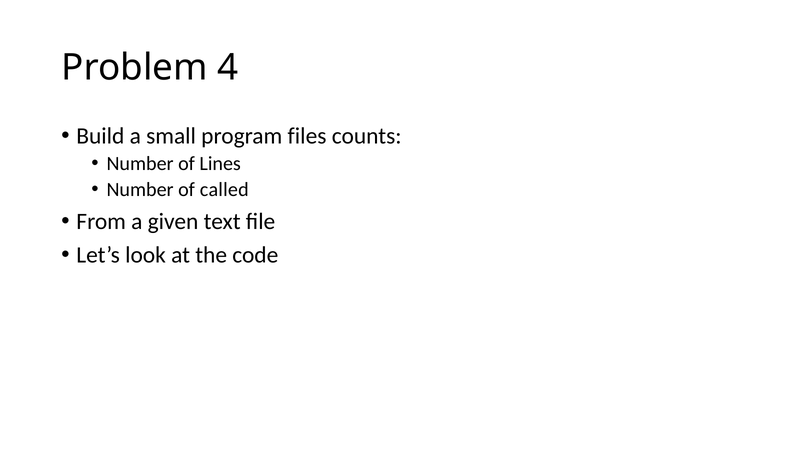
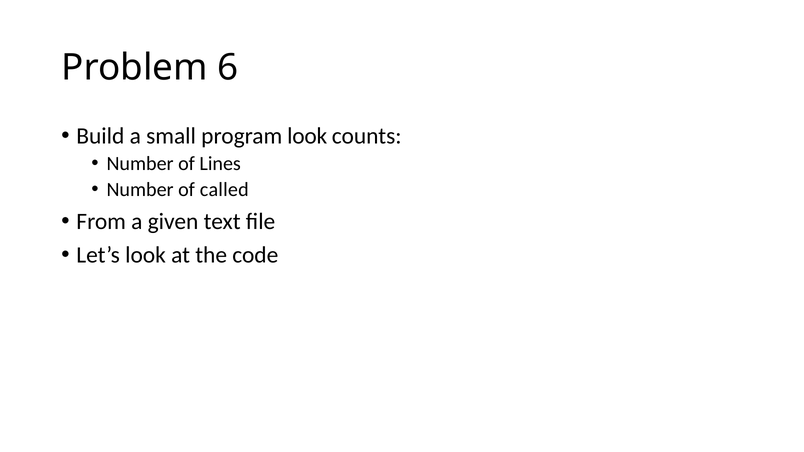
4: 4 -> 6
program files: files -> look
